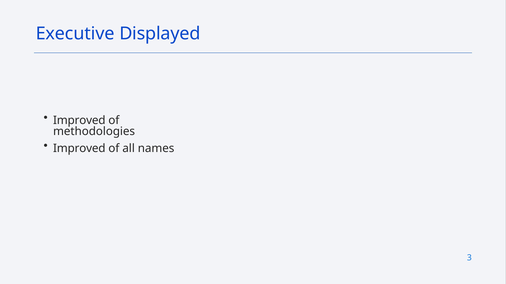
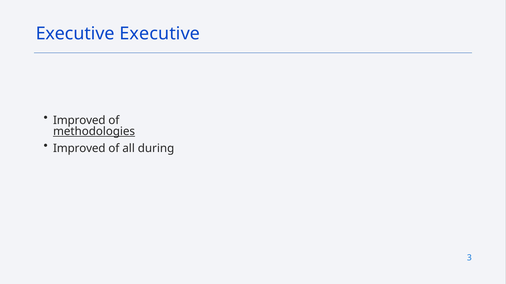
Executive Displayed: Displayed -> Executive
methodologies underline: none -> present
names: names -> during
